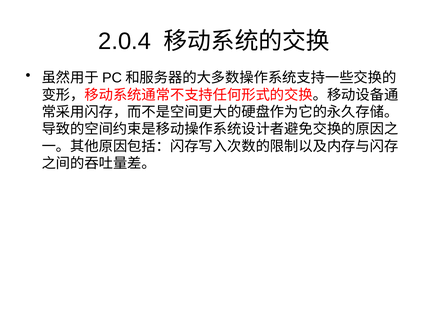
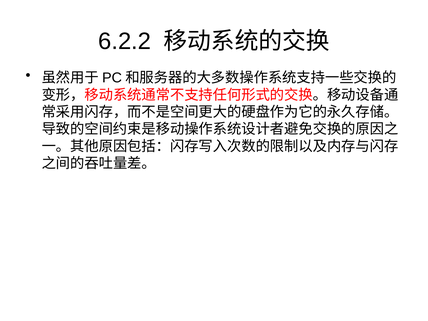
2.0.4: 2.0.4 -> 6.2.2
